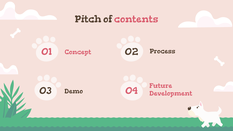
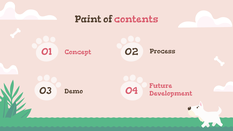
Pitch: Pitch -> Paint
